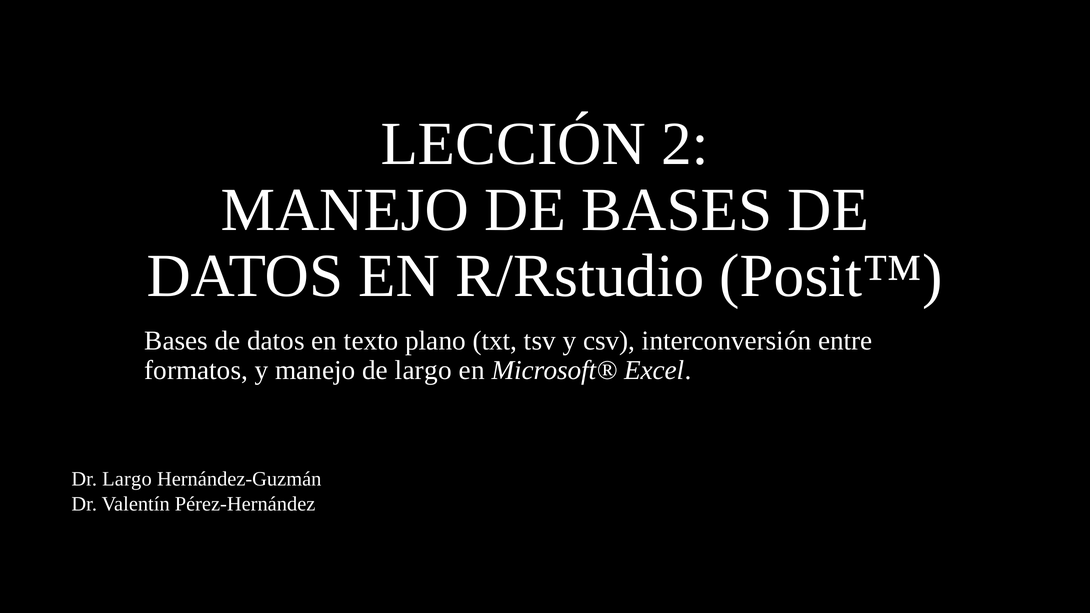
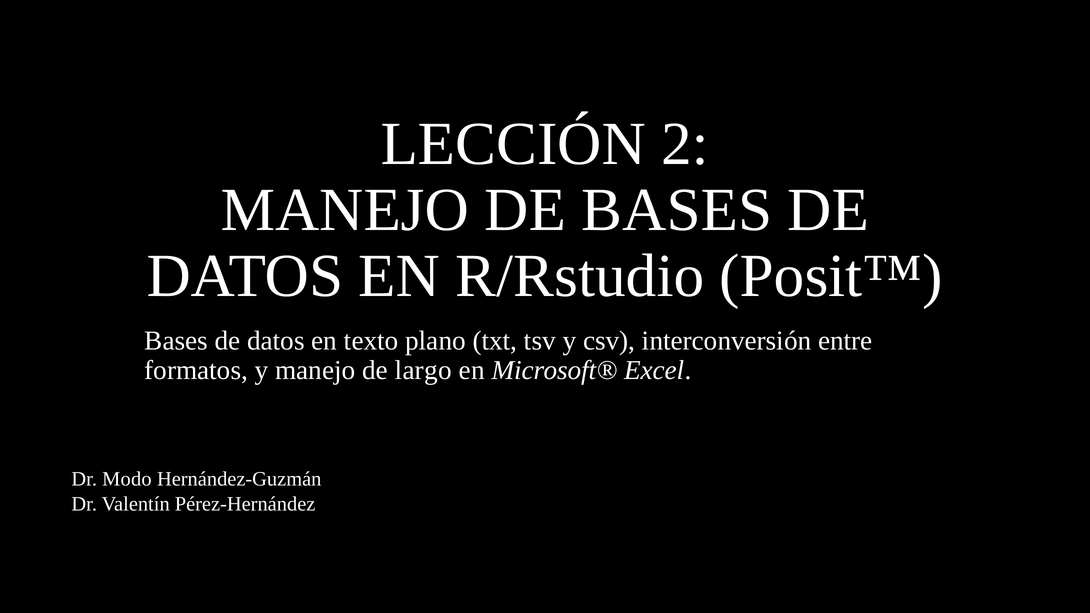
Dr Largo: Largo -> Modo
